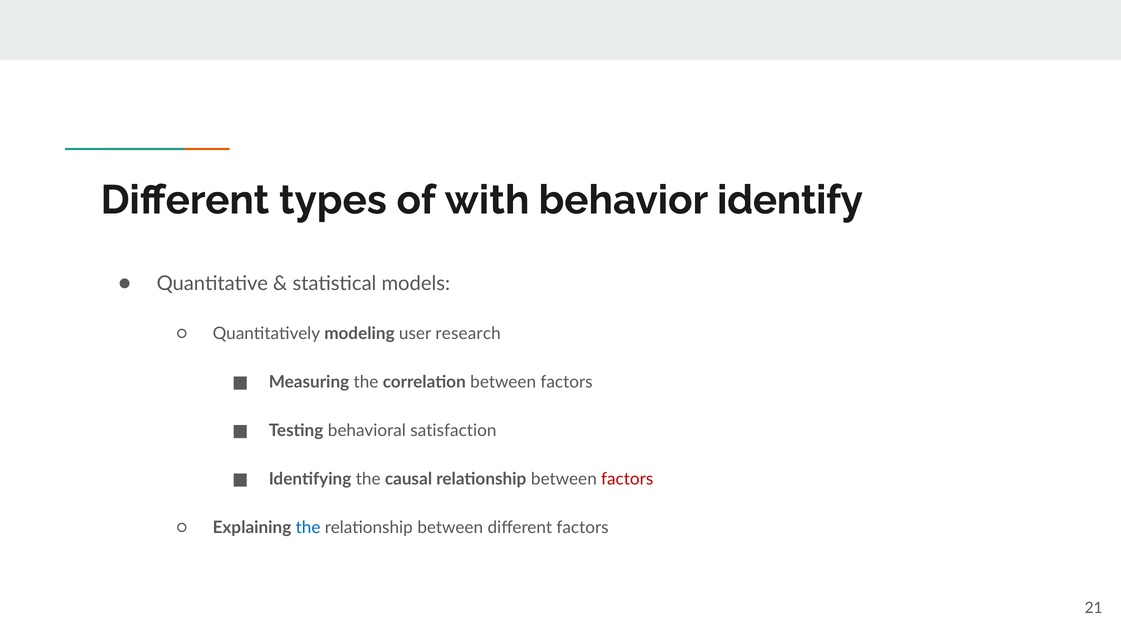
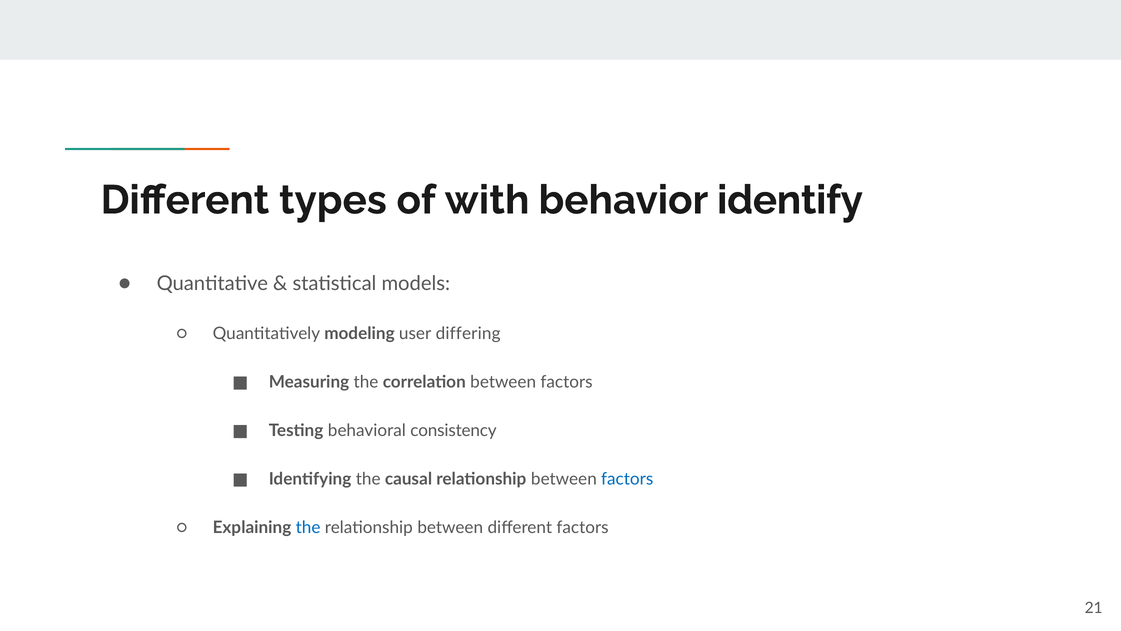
research: research -> differing
satisfaction: satisfaction -> consistency
factors at (627, 479) colour: red -> blue
